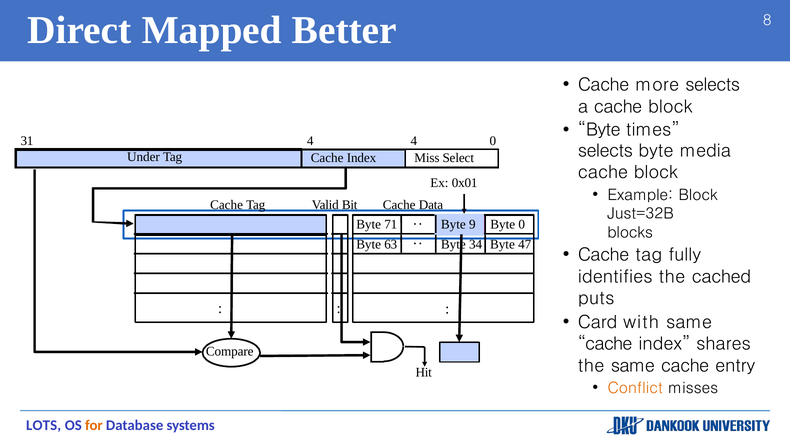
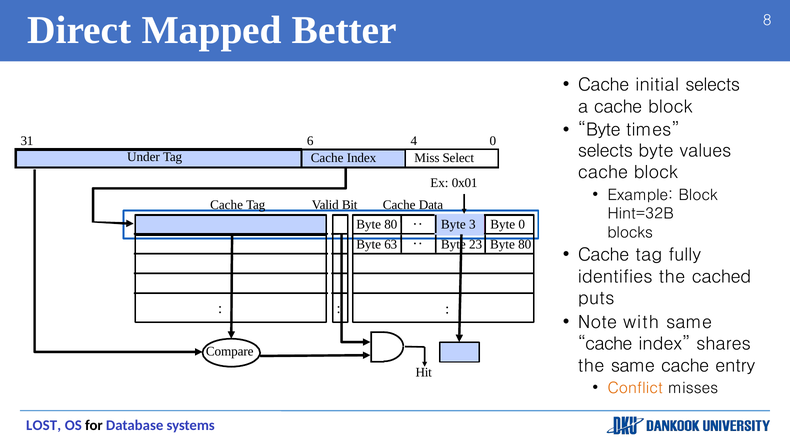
more: more -> initial
31 4: 4 -> 6
media: media -> values
Just=32B: Just=32B -> Hint=32B
71 at (391, 225): 71 -> 80
9: 9 -> 3
34: 34 -> 23
47 at (525, 245): 47 -> 80
Card: Card -> Note
LOTS: LOTS -> LOST
for colour: orange -> black
